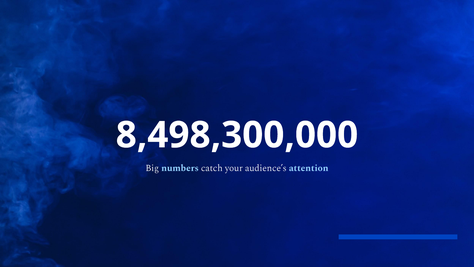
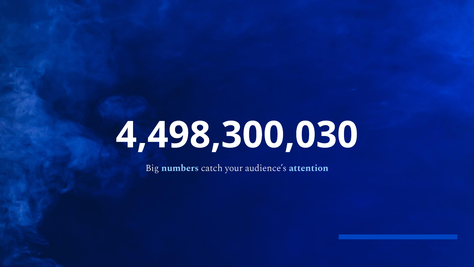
8,498,300,000: 8,498,300,000 -> 4,498,300,030
